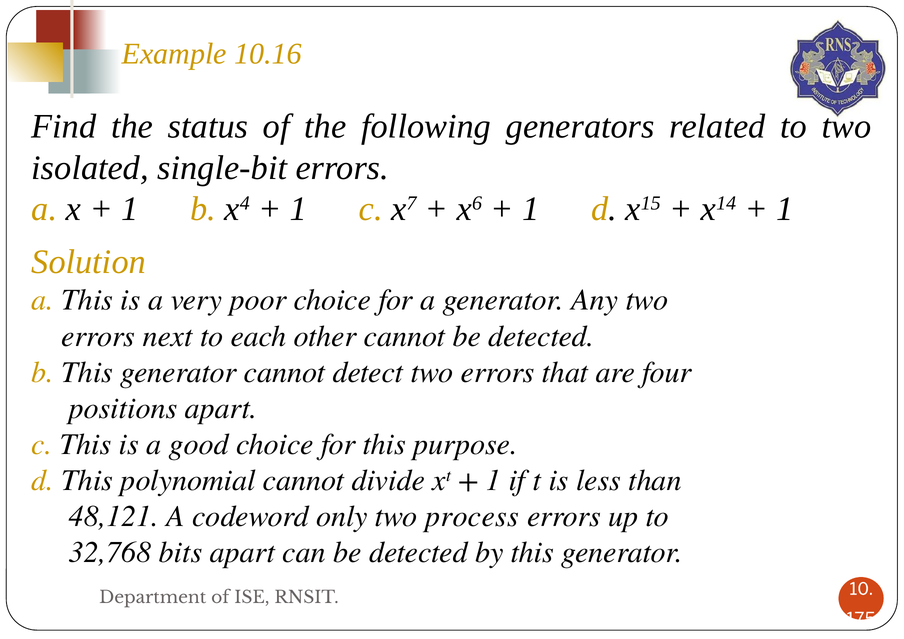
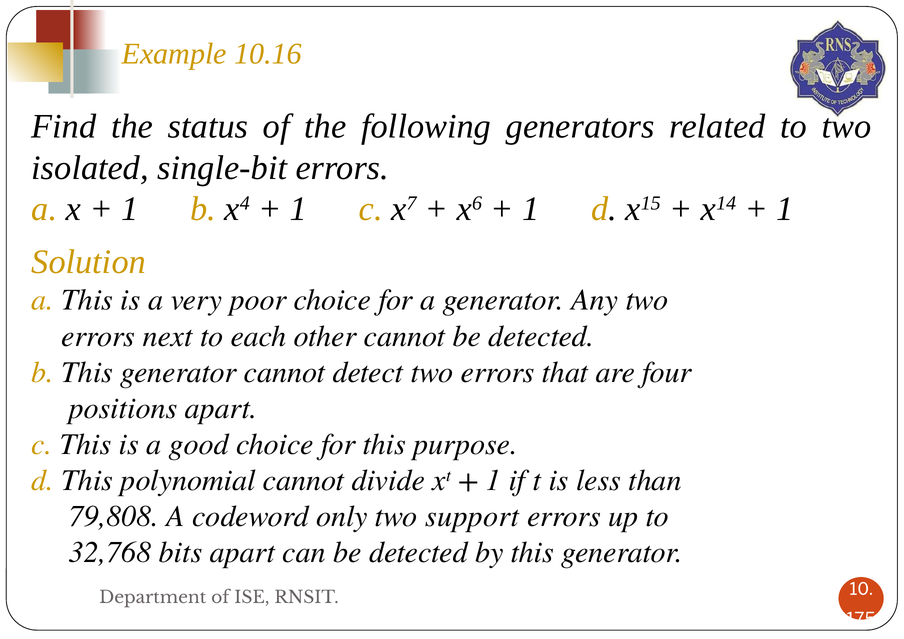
48,121: 48,121 -> 79,808
process: process -> support
